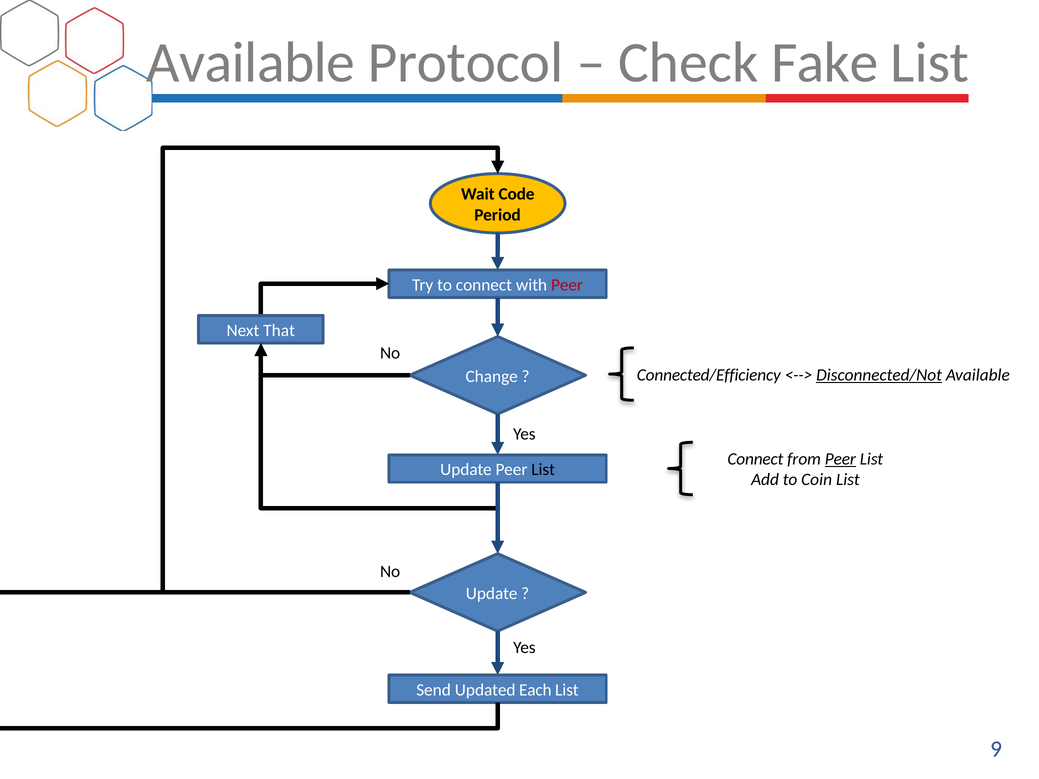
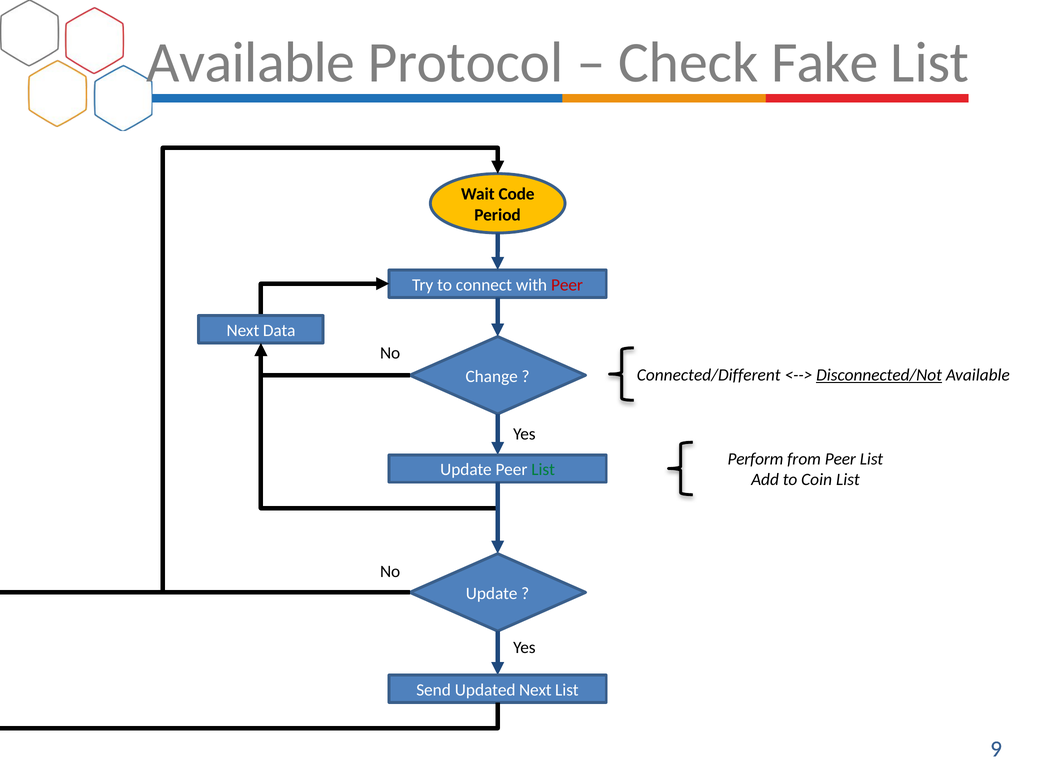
That: That -> Data
Connected/Efficiency: Connected/Efficiency -> Connected/Different
Connect at (755, 459): Connect -> Perform
Peer at (840, 459) underline: present -> none
List at (543, 470) colour: black -> green
Each at (535, 690): Each -> Next
